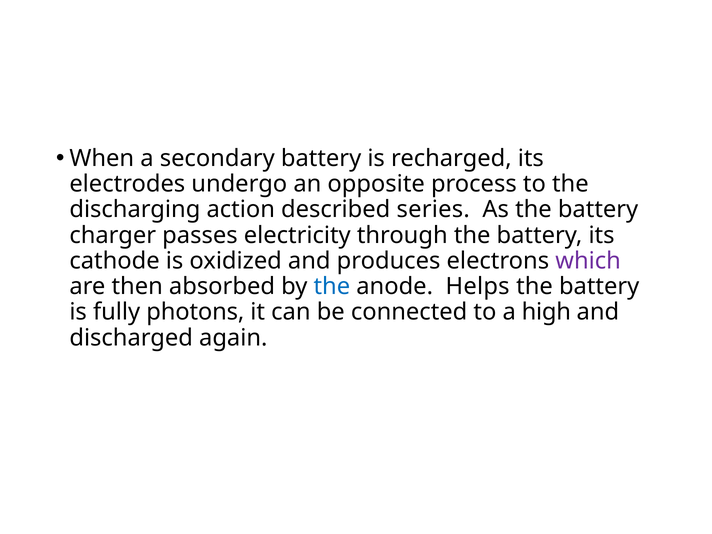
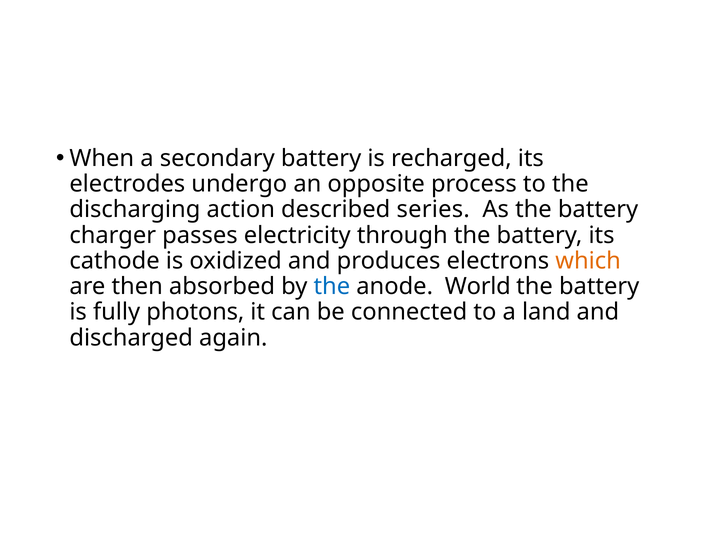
which colour: purple -> orange
Helps: Helps -> World
high: high -> land
